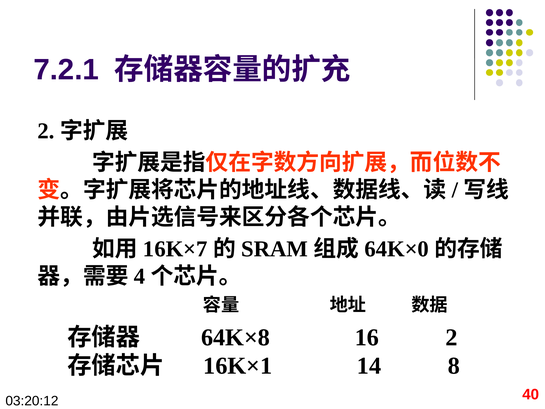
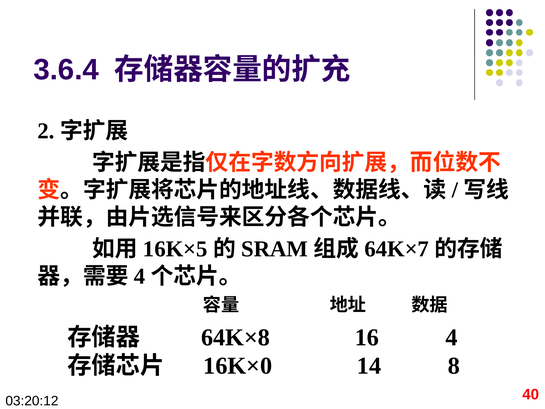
7.2.1: 7.2.1 -> 3.6.4
16K×7: 16K×7 -> 16K×5
64K×0: 64K×0 -> 64K×7
16 2: 2 -> 4
16K×1: 16K×1 -> 16K×0
